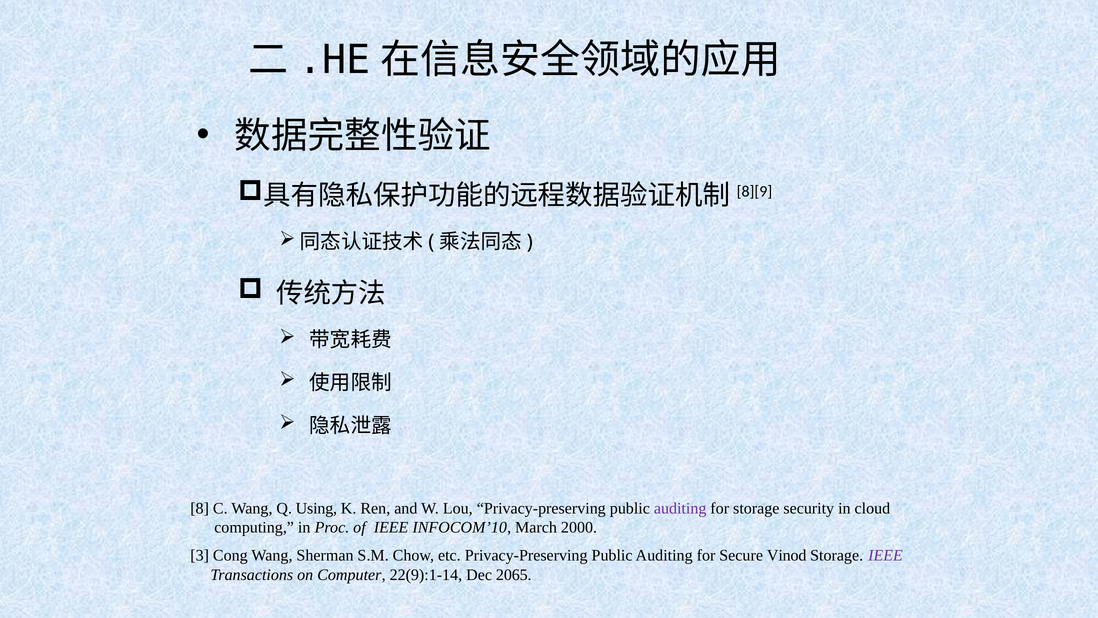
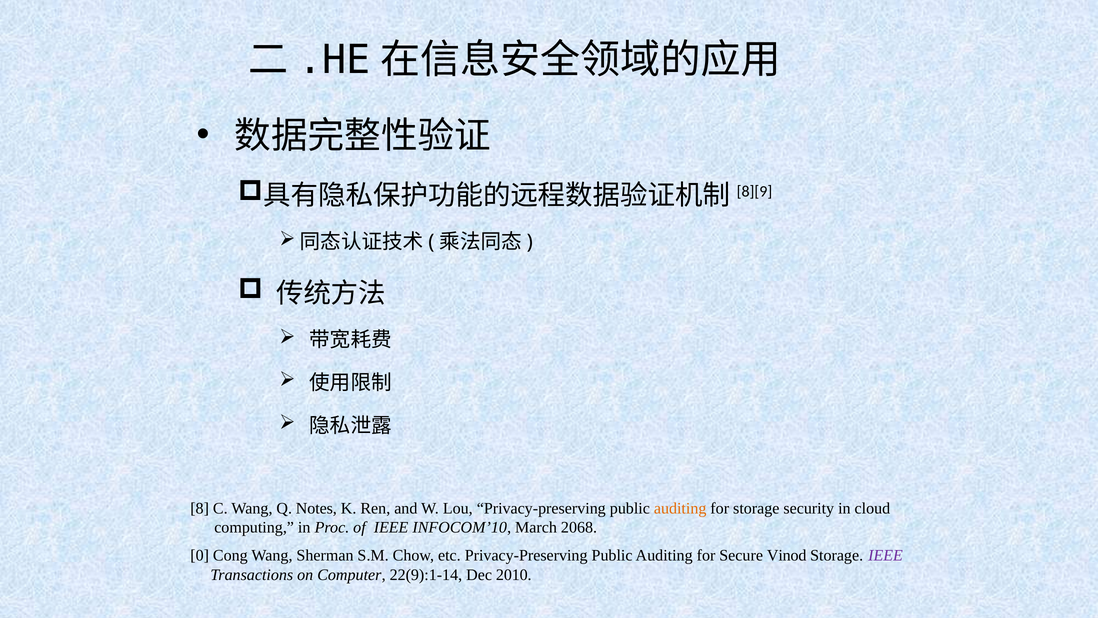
Using: Using -> Notes
auditing at (680, 508) colour: purple -> orange
2000: 2000 -> 2068
3: 3 -> 0
2065: 2065 -> 2010
